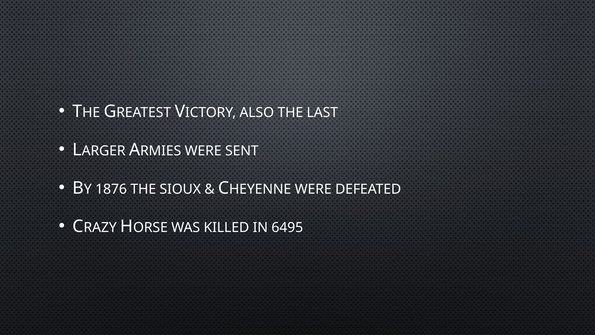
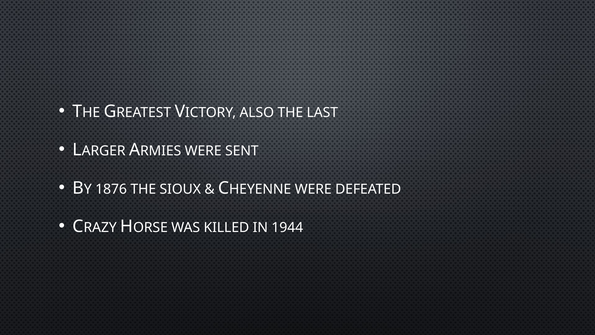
6495: 6495 -> 1944
